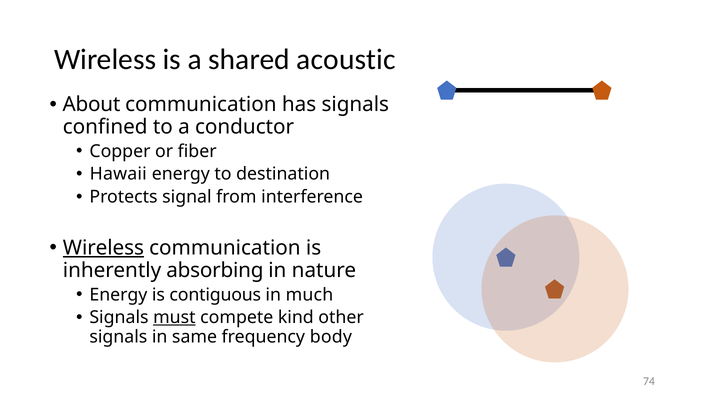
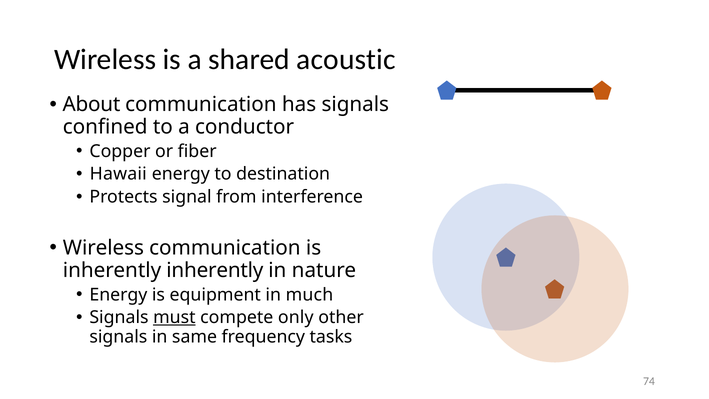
Wireless at (103, 248) underline: present -> none
inherently absorbing: absorbing -> inherently
contiguous: contiguous -> equipment
kind: kind -> only
body: body -> tasks
